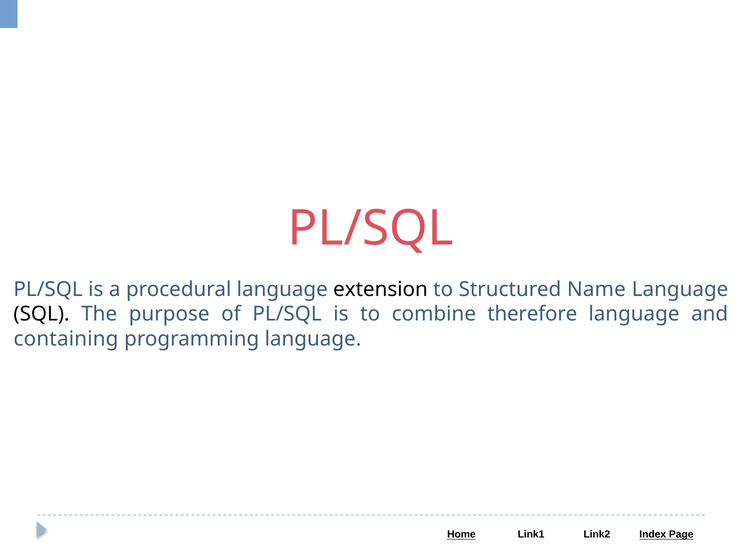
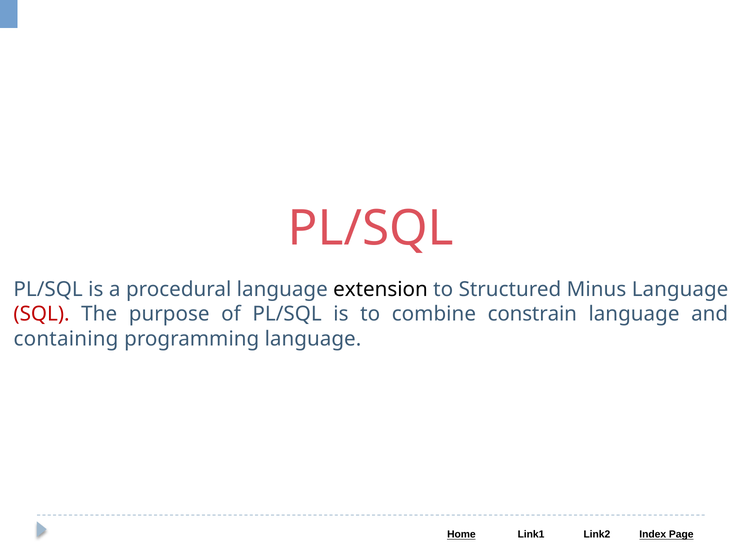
Name: Name -> Minus
SQL colour: black -> red
therefore: therefore -> constrain
